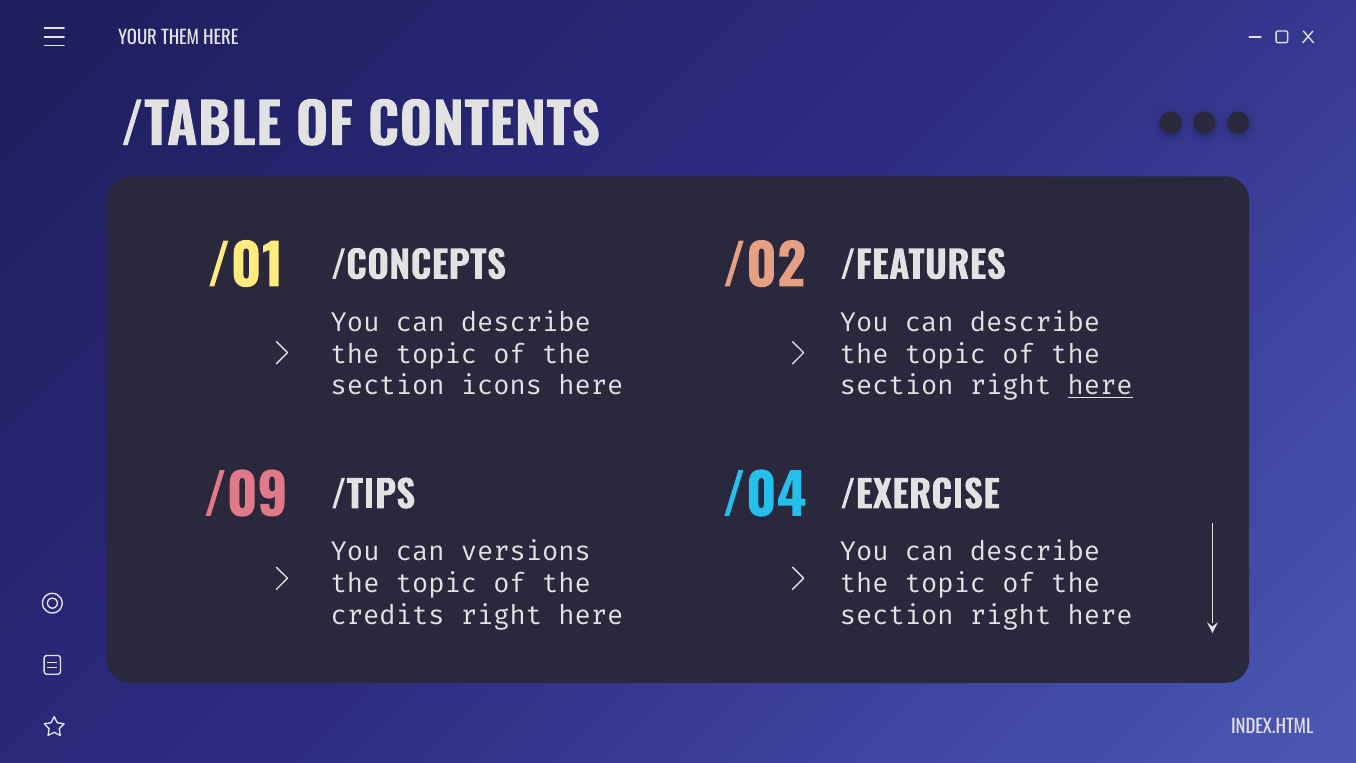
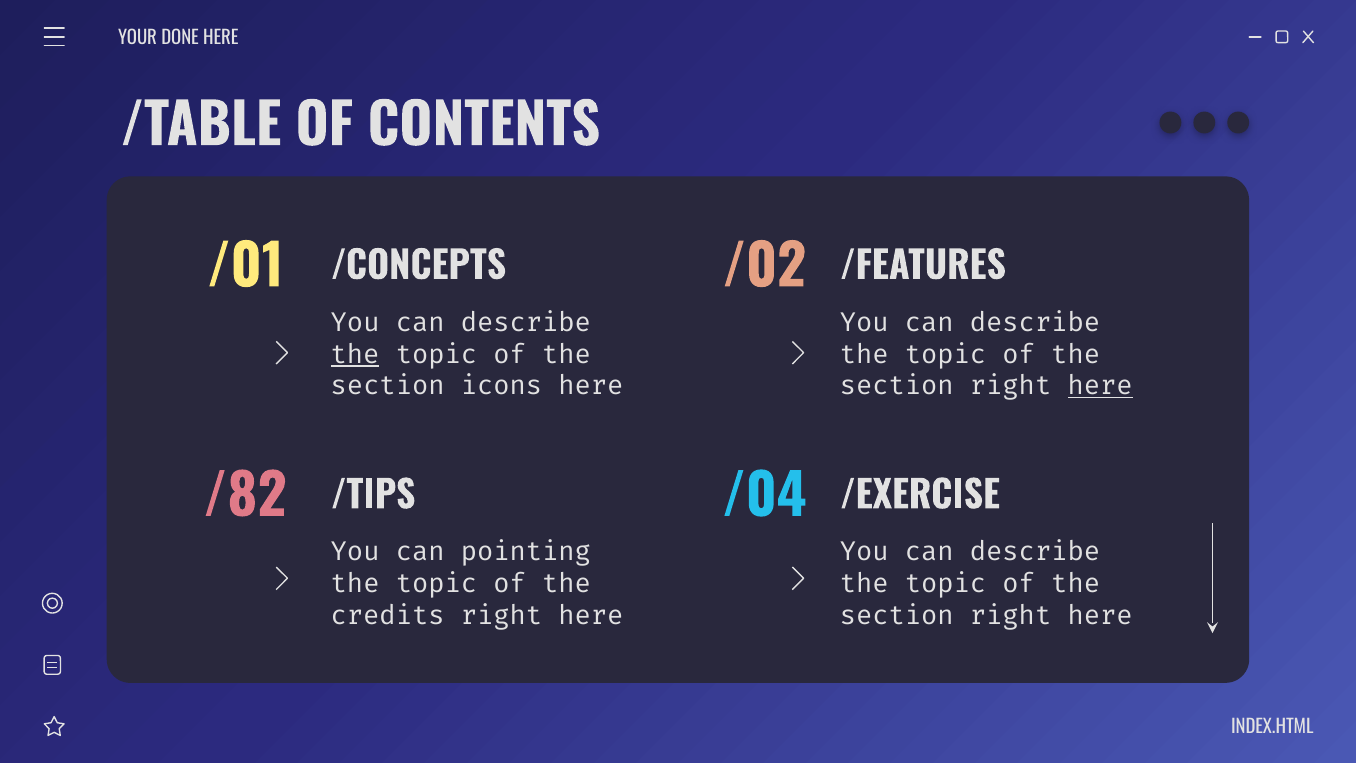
THEM: THEM -> DONE
the at (355, 354) underline: none -> present
/09: /09 -> /82
versions: versions -> pointing
